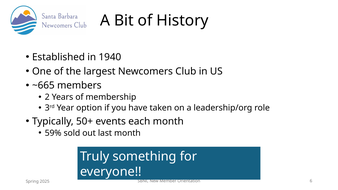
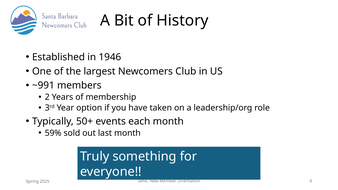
1940: 1940 -> 1946
~665: ~665 -> ~991
